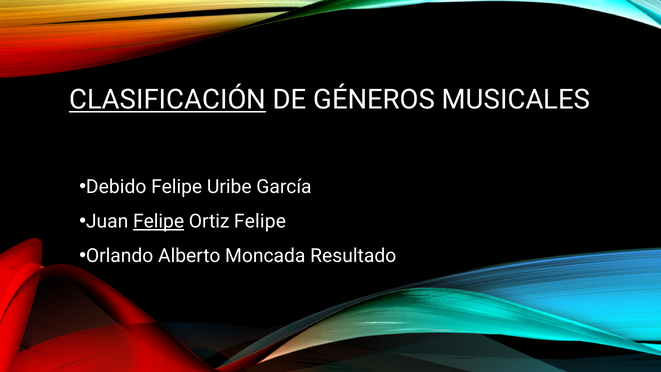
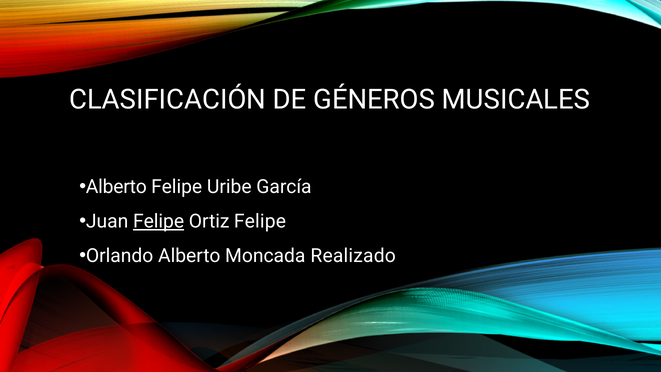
CLASIFICACIÓN underline: present -> none
Debido at (116, 187): Debido -> Alberto
Resultado: Resultado -> Realizado
